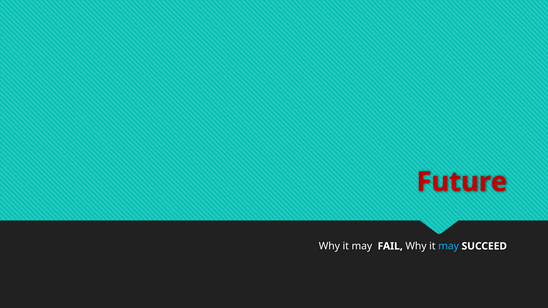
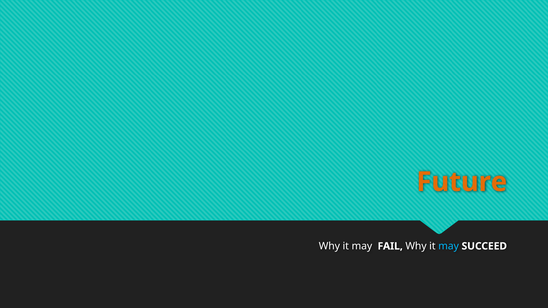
Future colour: red -> orange
